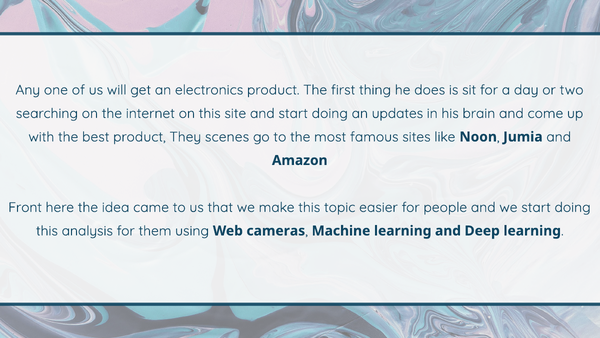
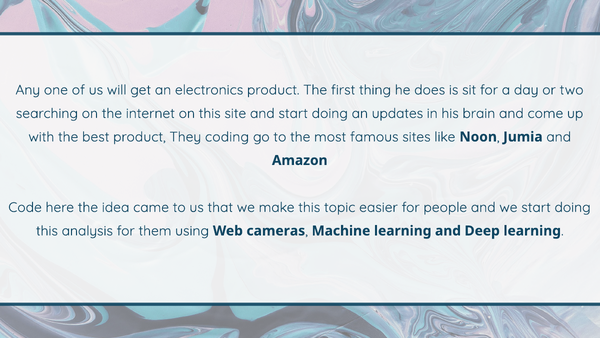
scenes: scenes -> coding
Front: Front -> Code
